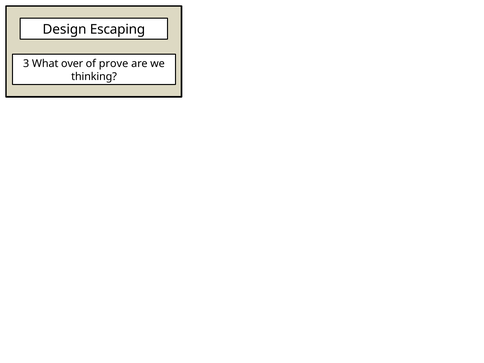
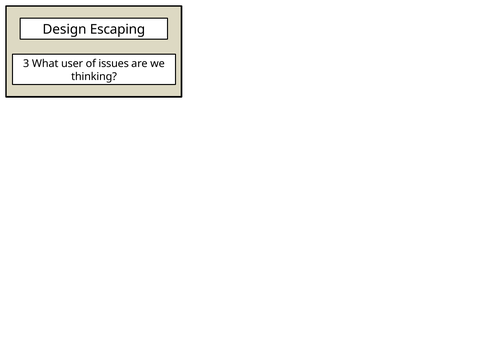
over: over -> user
prove: prove -> issues
